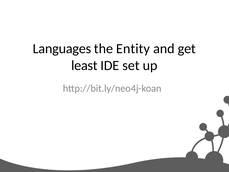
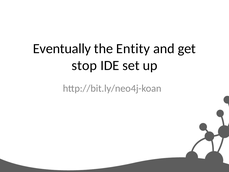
Languages: Languages -> Eventually
least: least -> stop
